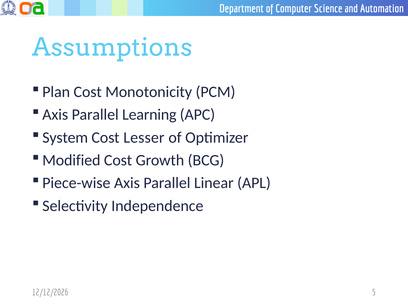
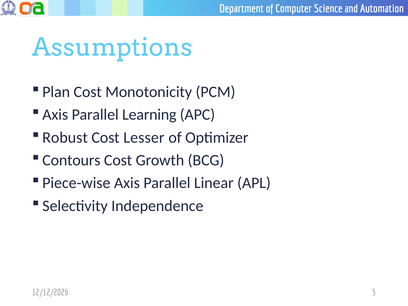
System: System -> Robust
Modified: Modified -> Contours
